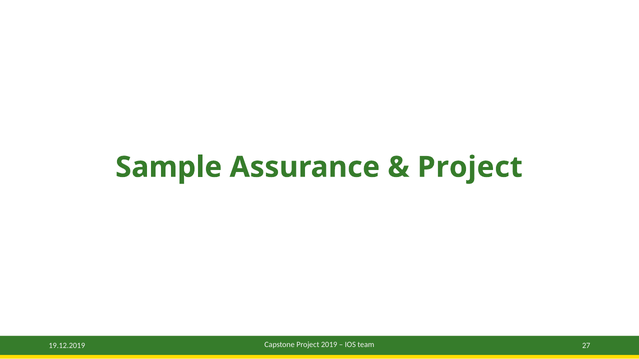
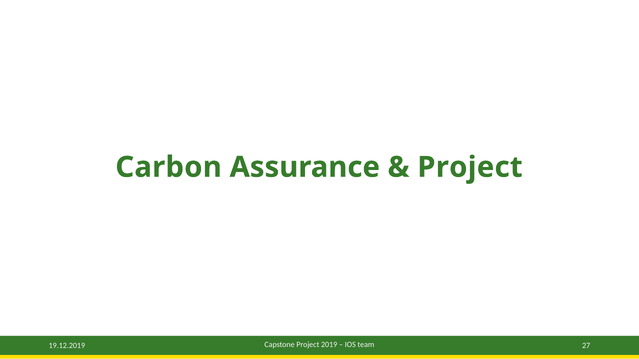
Sample: Sample -> Carbon
